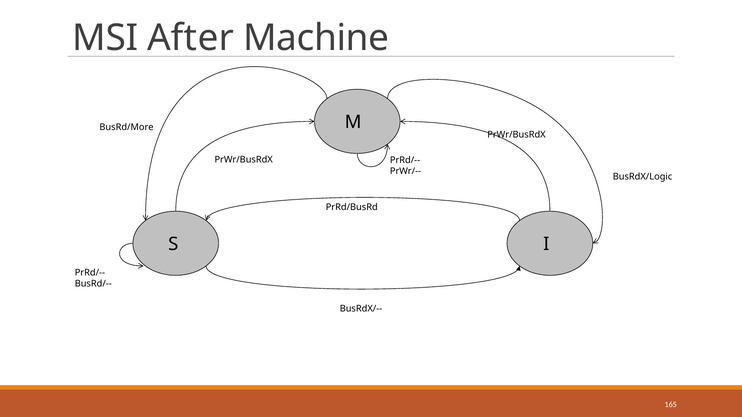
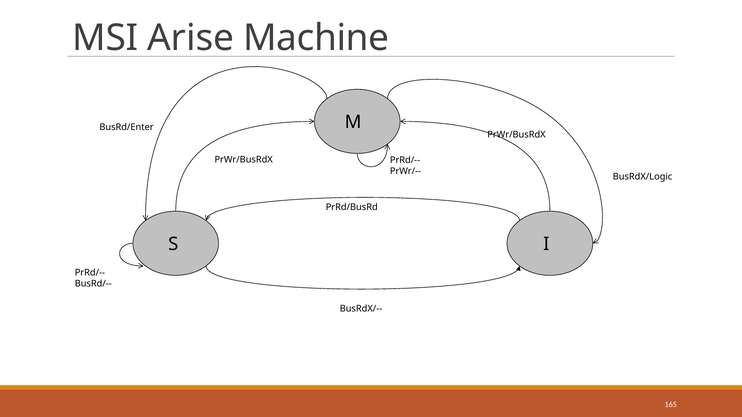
After: After -> Arise
BusRd/More: BusRd/More -> BusRd/Enter
